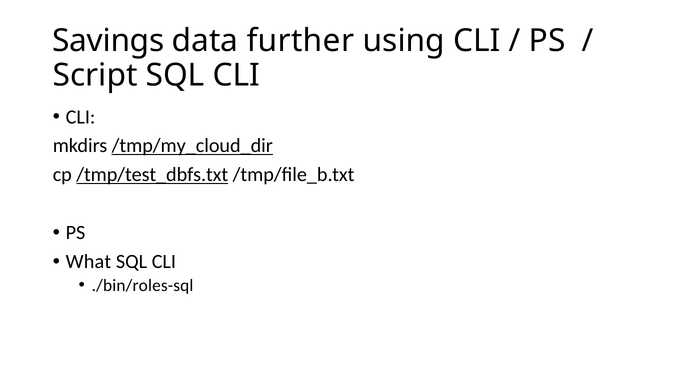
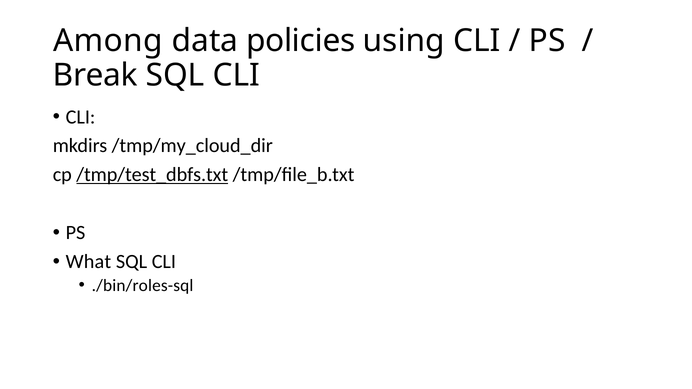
Savings: Savings -> Among
further: further -> policies
Script: Script -> Break
/tmp/my_cloud_dir underline: present -> none
